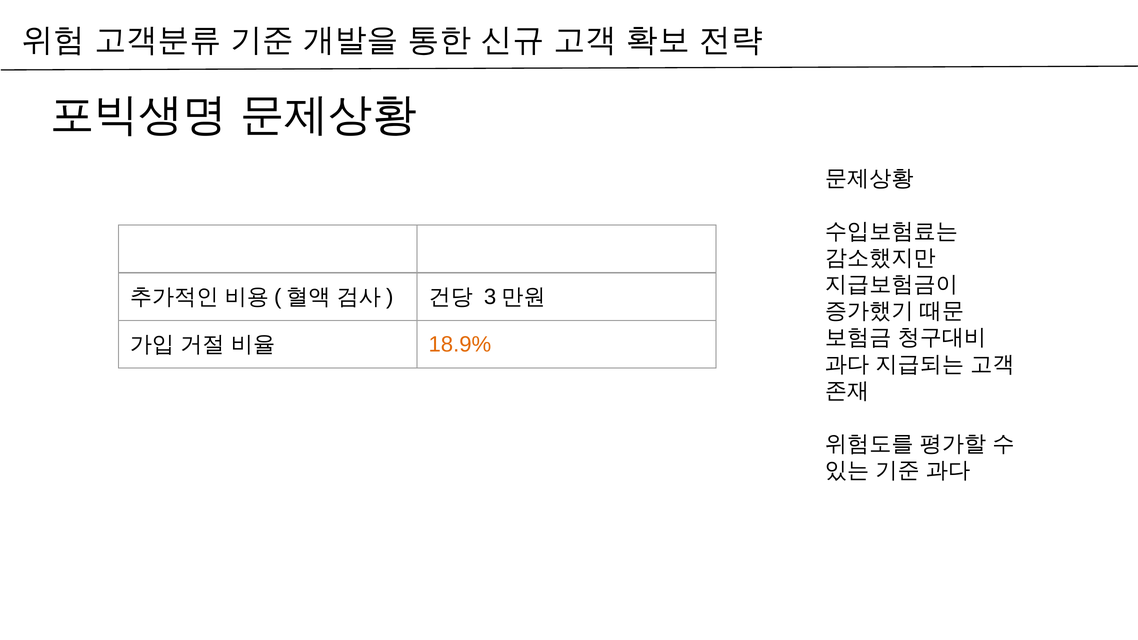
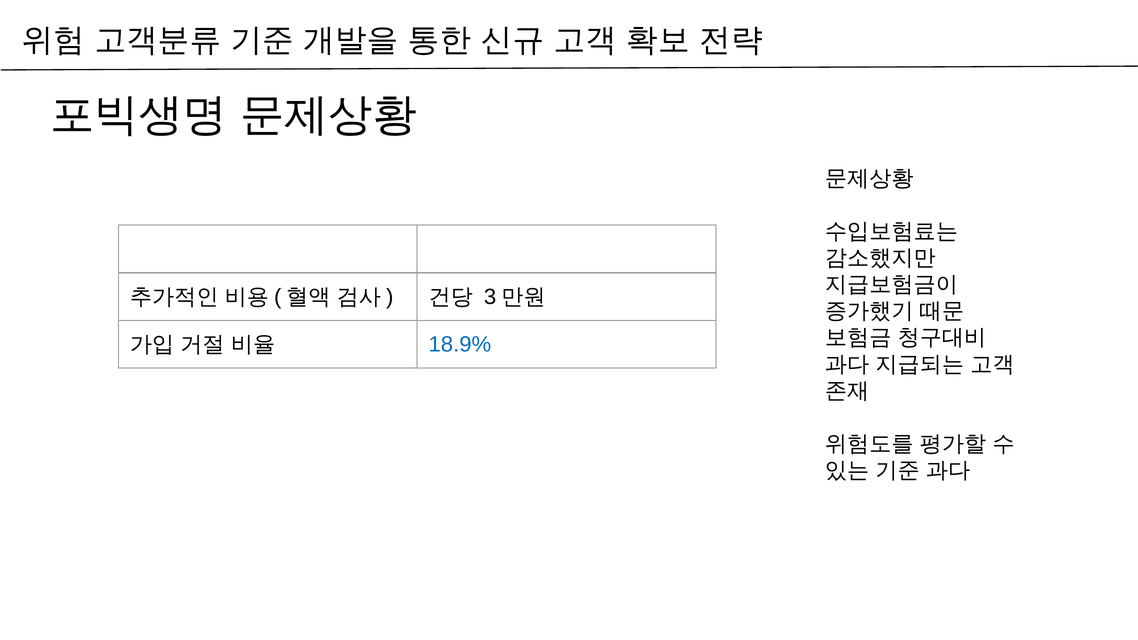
18.9% colour: orange -> blue
